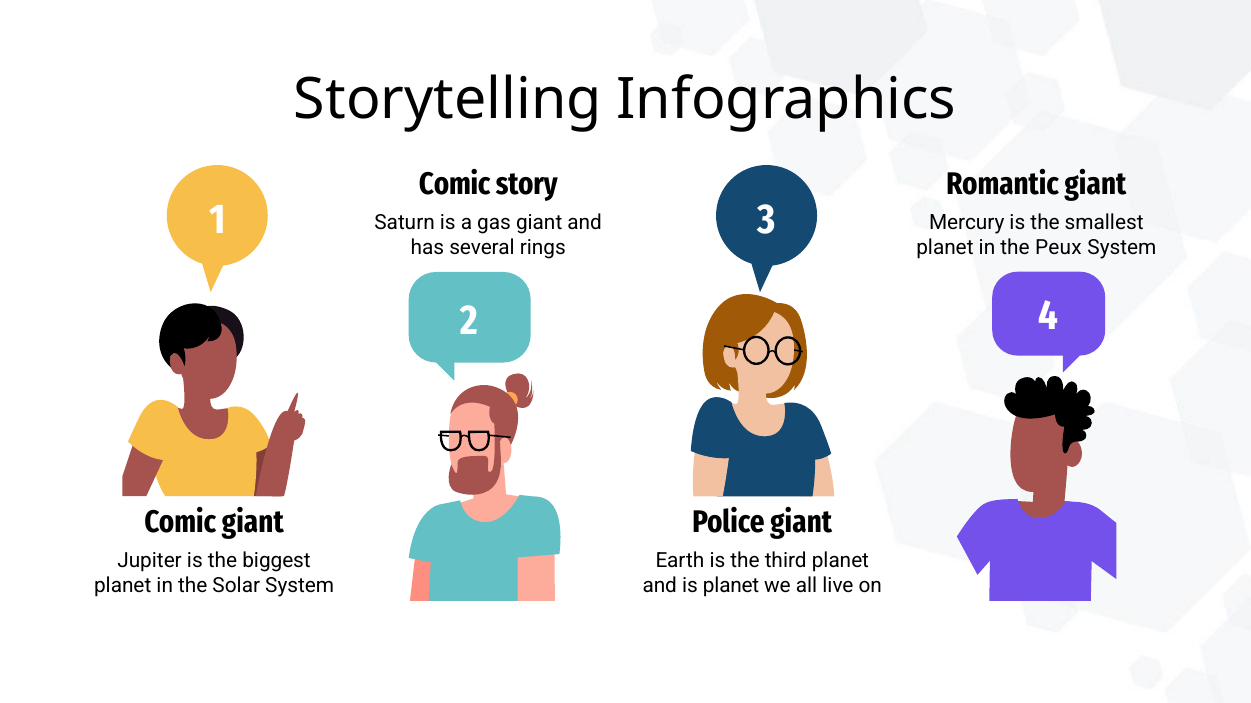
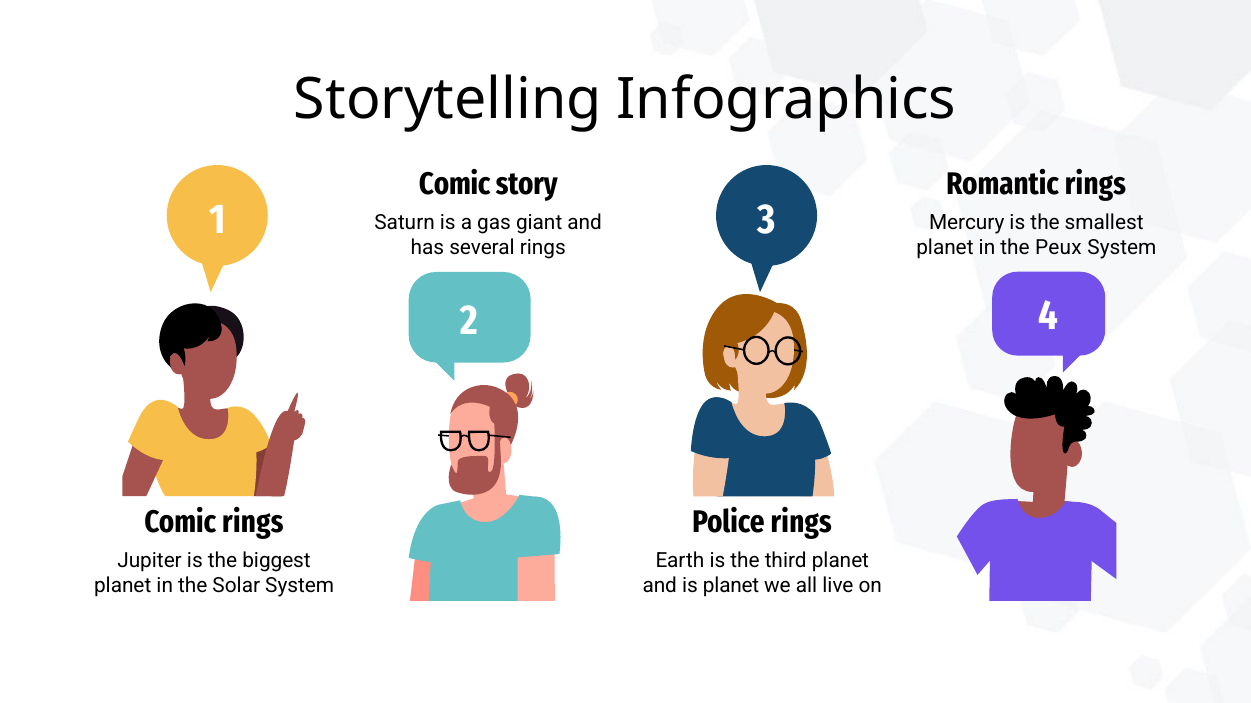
Romantic giant: giant -> rings
Comic giant: giant -> rings
Police giant: giant -> rings
